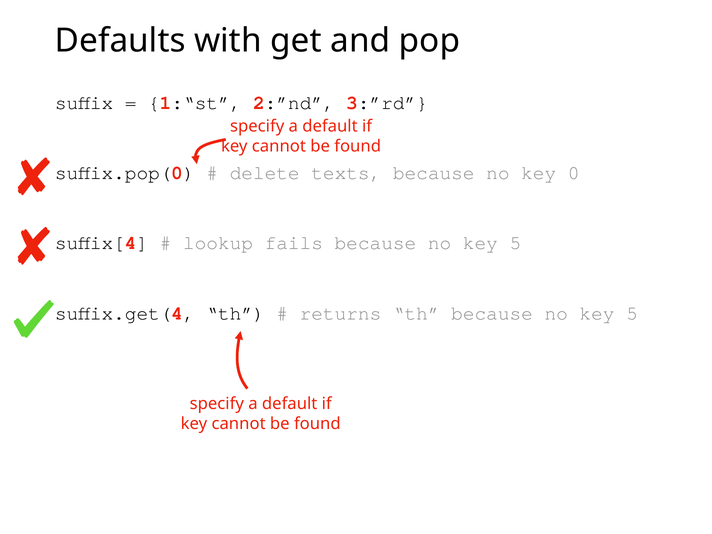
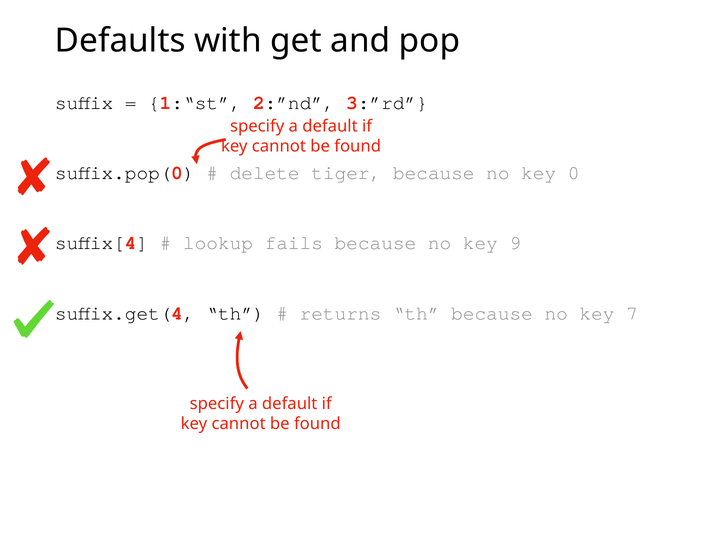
texts: texts -> tiger
5 at (515, 243): 5 -> 9
5 at (632, 313): 5 -> 7
